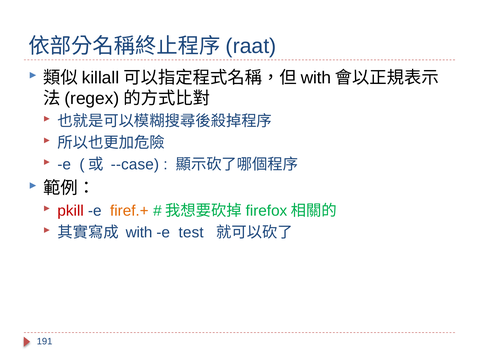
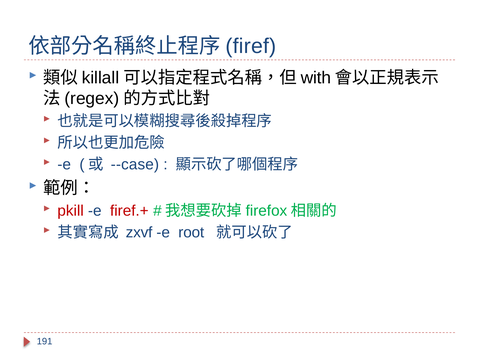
raat: raat -> firef
firef.+ colour: orange -> red
with at (139, 233): with -> zxvf
test: test -> root
